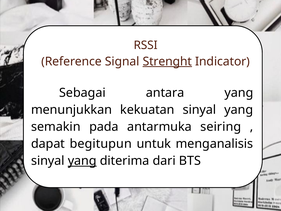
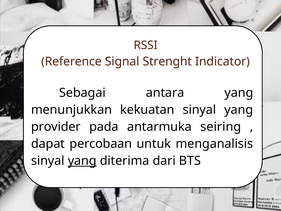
Strenght underline: present -> none
semakin: semakin -> provider
begitupun: begitupun -> percobaan
